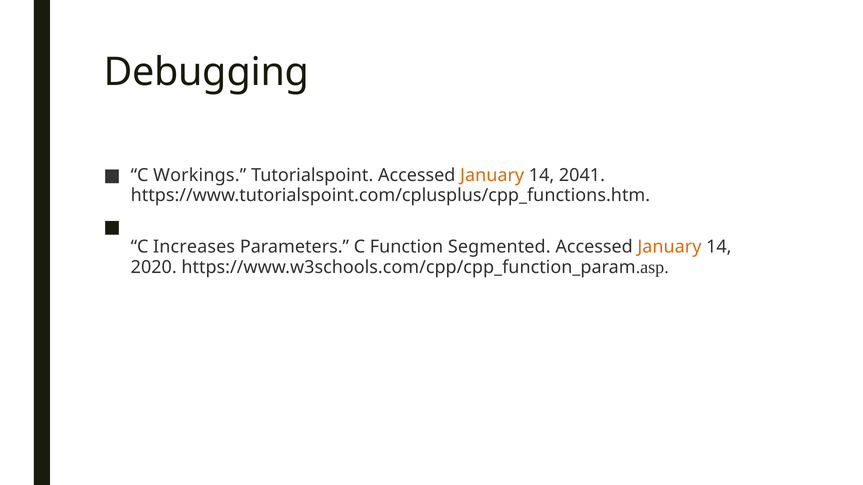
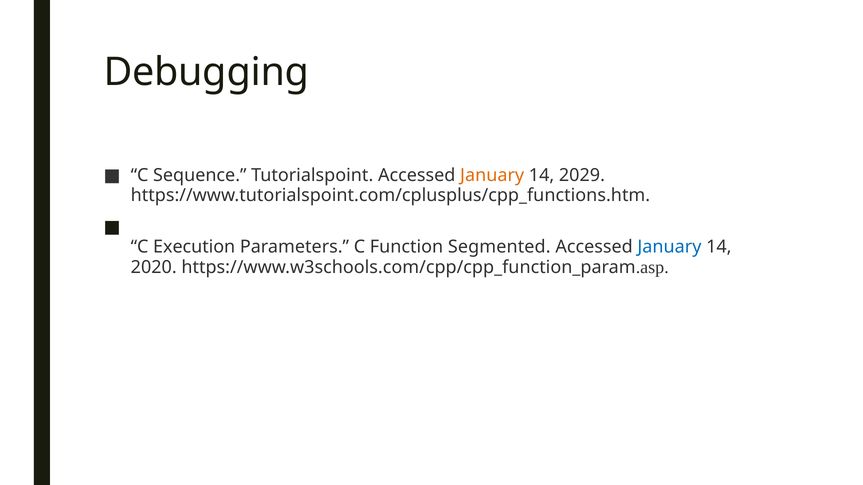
Workings: Workings -> Sequence
2041: 2041 -> 2029
Increases: Increases -> Execution
January at (669, 247) colour: orange -> blue
